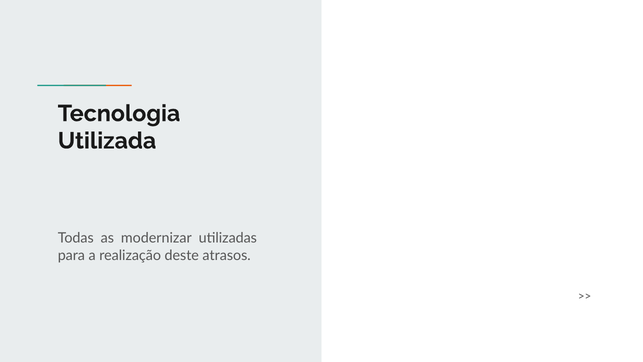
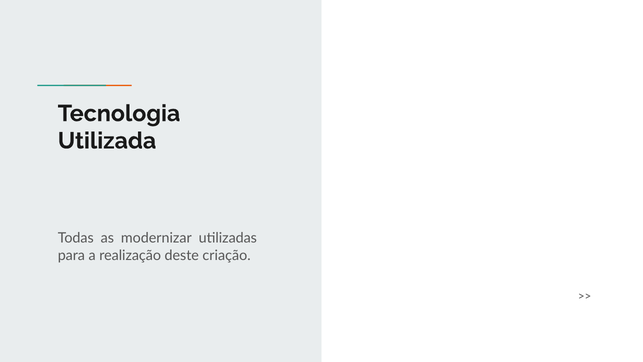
atrasos: atrasos -> criação
